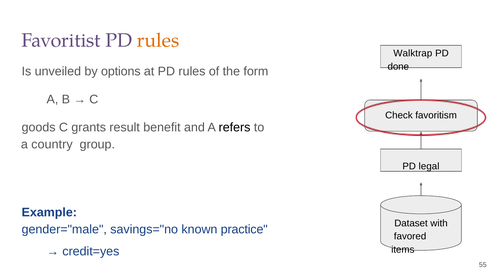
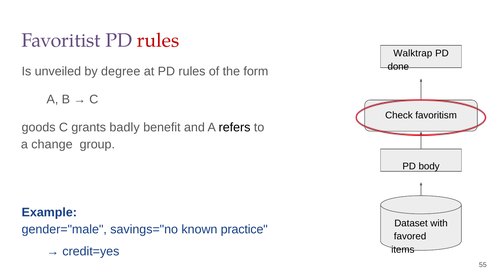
rules at (158, 40) colour: orange -> red
options: options -> degree
result: result -> badly
country: country -> change
legal: legal -> body
